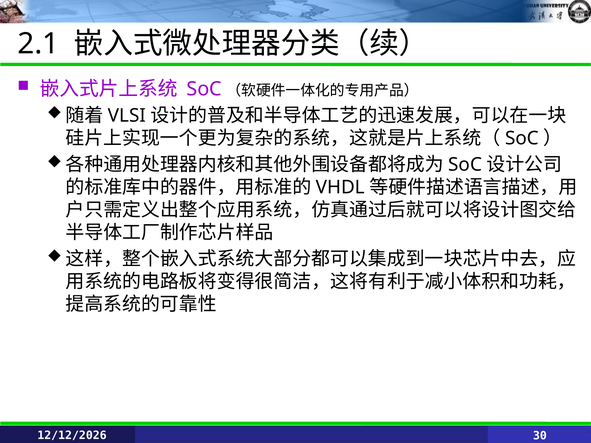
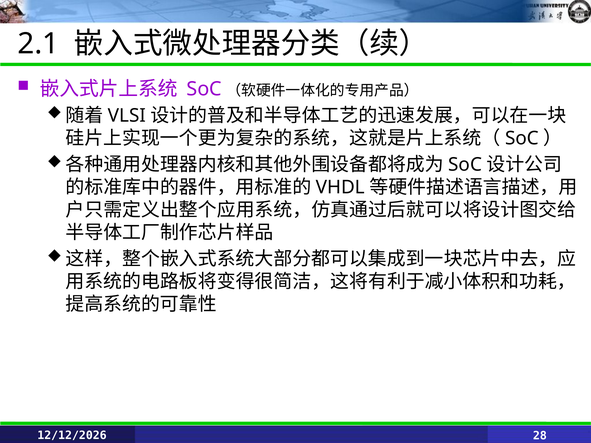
30: 30 -> 28
